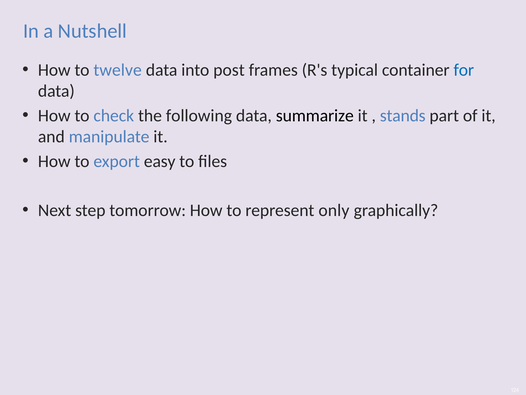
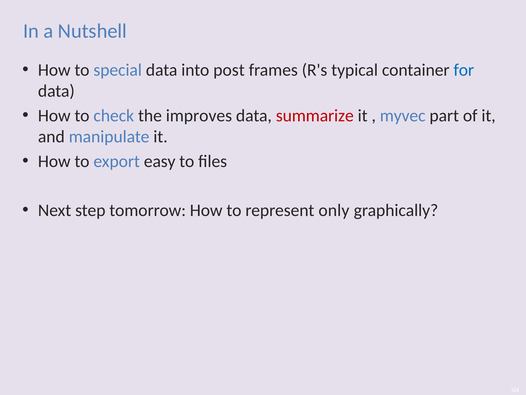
twelve: twelve -> special
following: following -> improves
summarize colour: black -> red
stands: stands -> myvec
